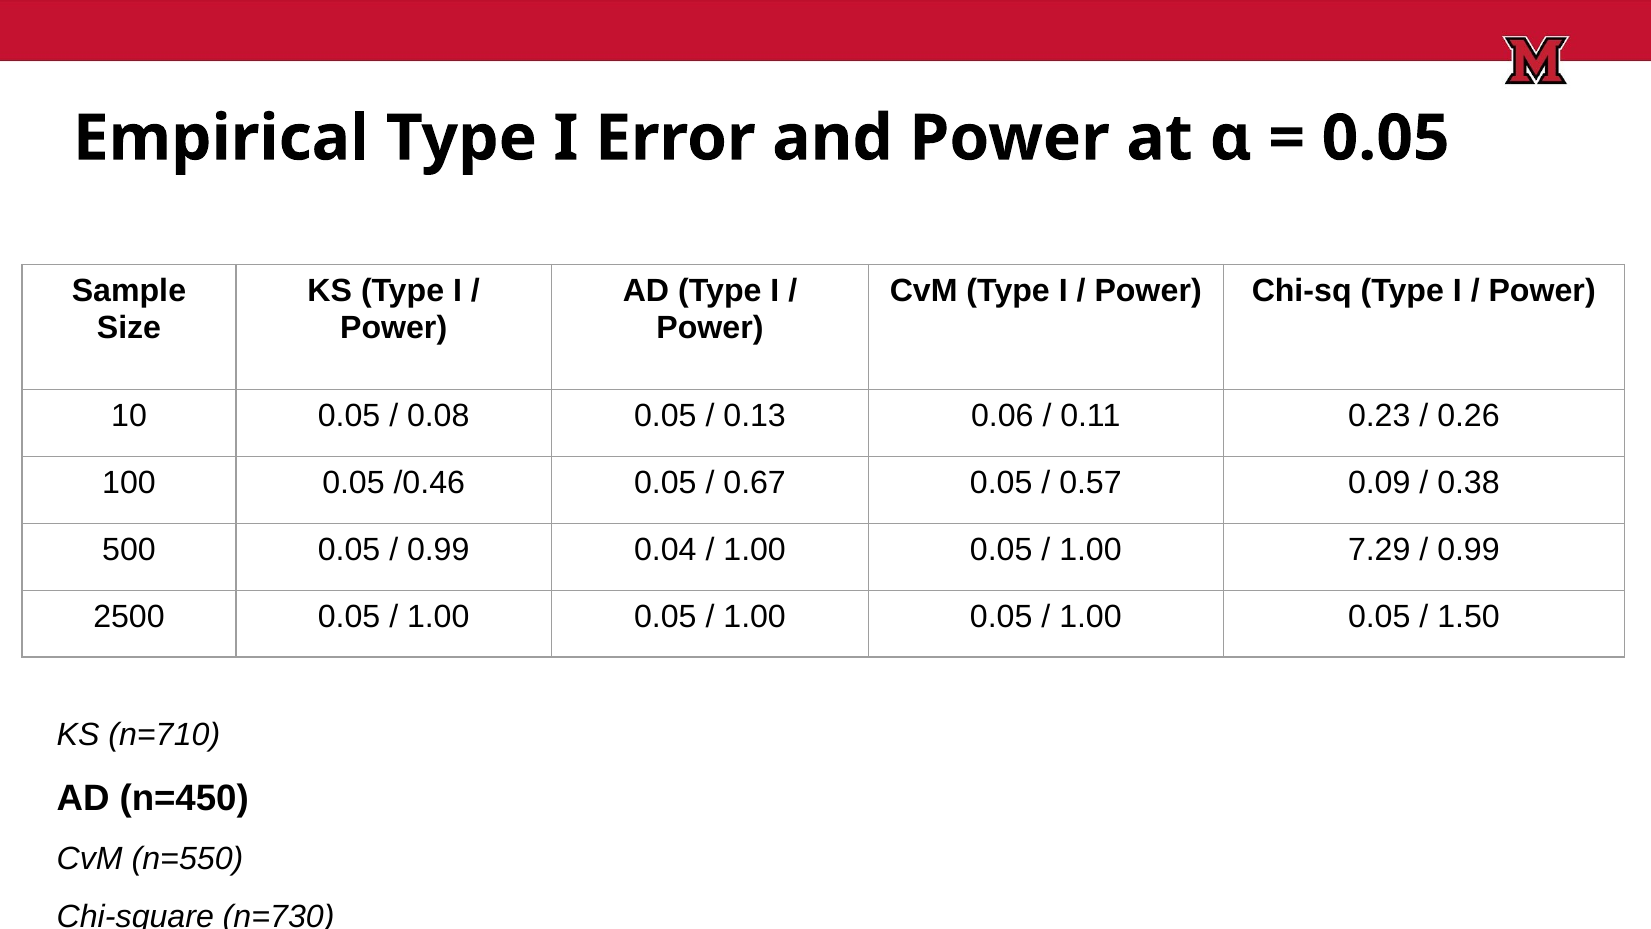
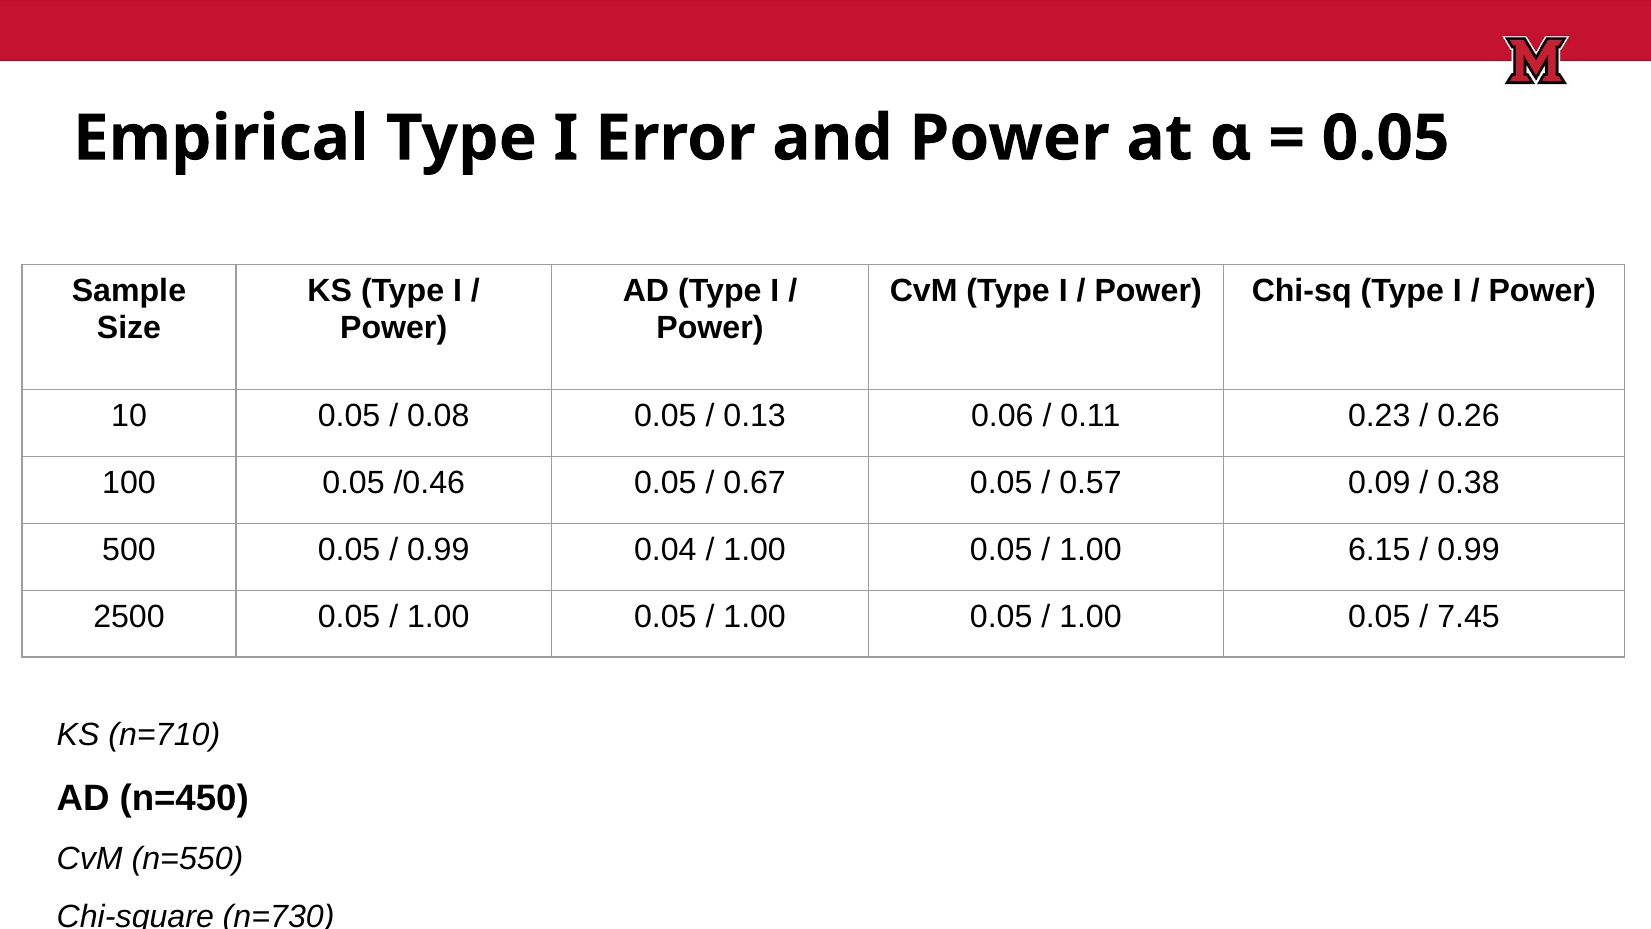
7.29: 7.29 -> 6.15
1.50: 1.50 -> 7.45
